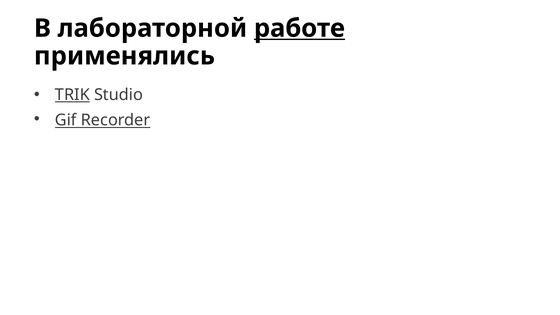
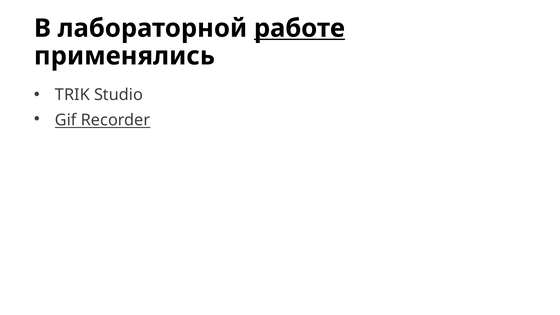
TRIK underline: present -> none
